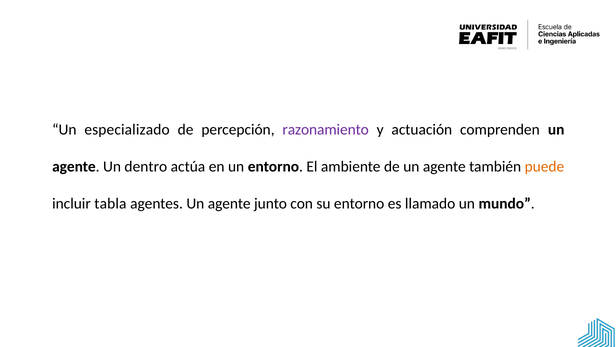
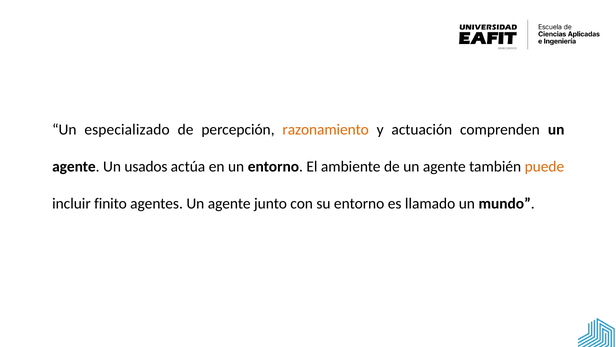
razonamiento colour: purple -> orange
dentro: dentro -> usados
tabla: tabla -> finito
